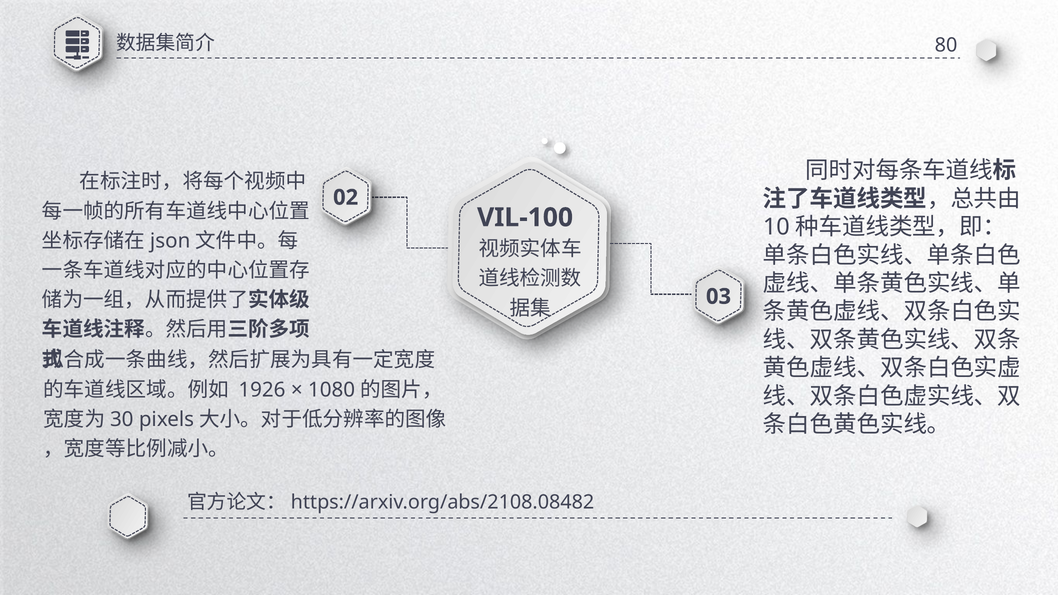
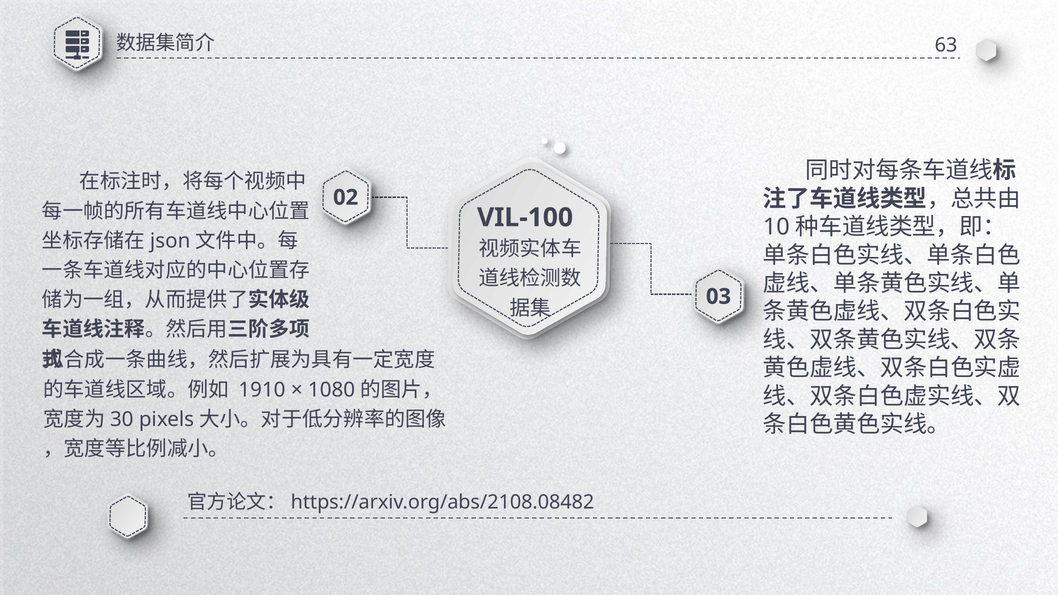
80: 80 -> 63
1926: 1926 -> 1910
